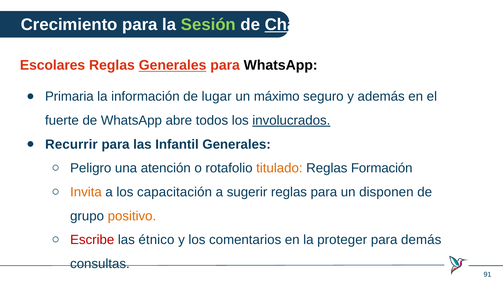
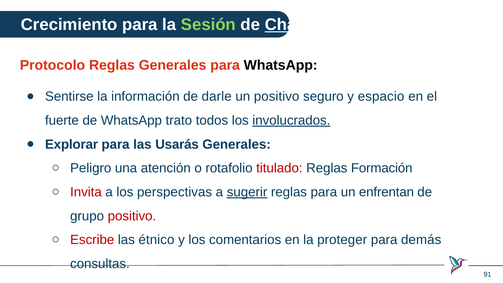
Escolares: Escolares -> Protocolo
Generales at (173, 65) underline: present -> none
Primaria: Primaria -> Sentirse
lugar: lugar -> darle
un máximo: máximo -> positivo
además: además -> espacio
abre: abre -> trato
Recurrir: Recurrir -> Explorar
Infantil: Infantil -> Usarás
titulado colour: orange -> red
Invita colour: orange -> red
capacitación: capacitación -> perspectivas
sugerir underline: none -> present
disponen: disponen -> enfrentan
positivo at (132, 216) colour: orange -> red
